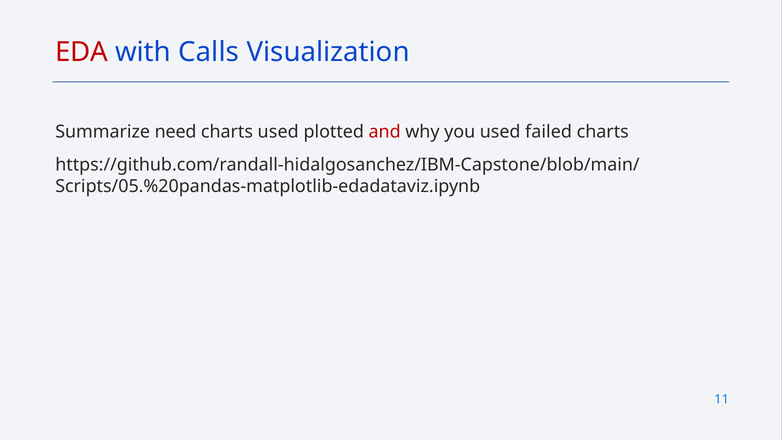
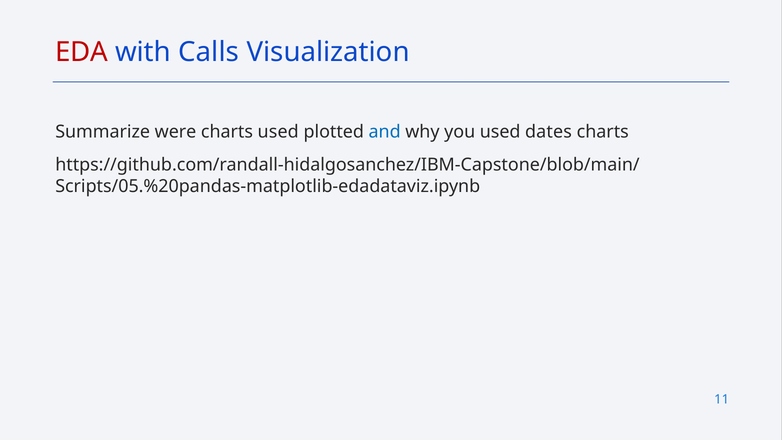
need: need -> were
and colour: red -> blue
failed: failed -> dates
